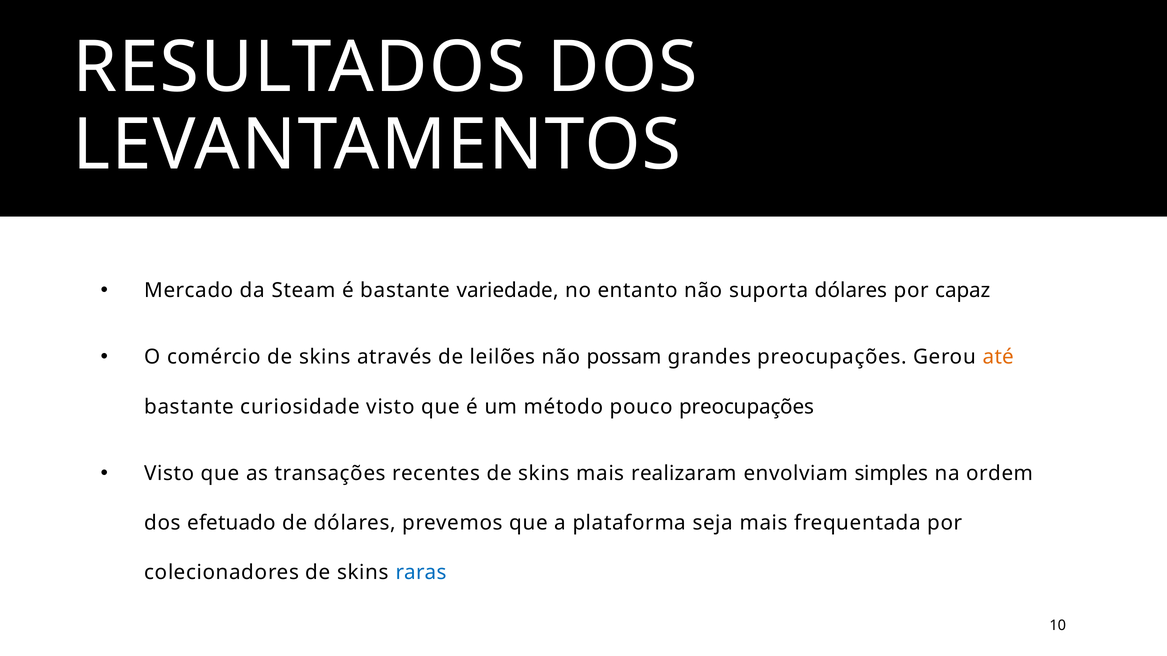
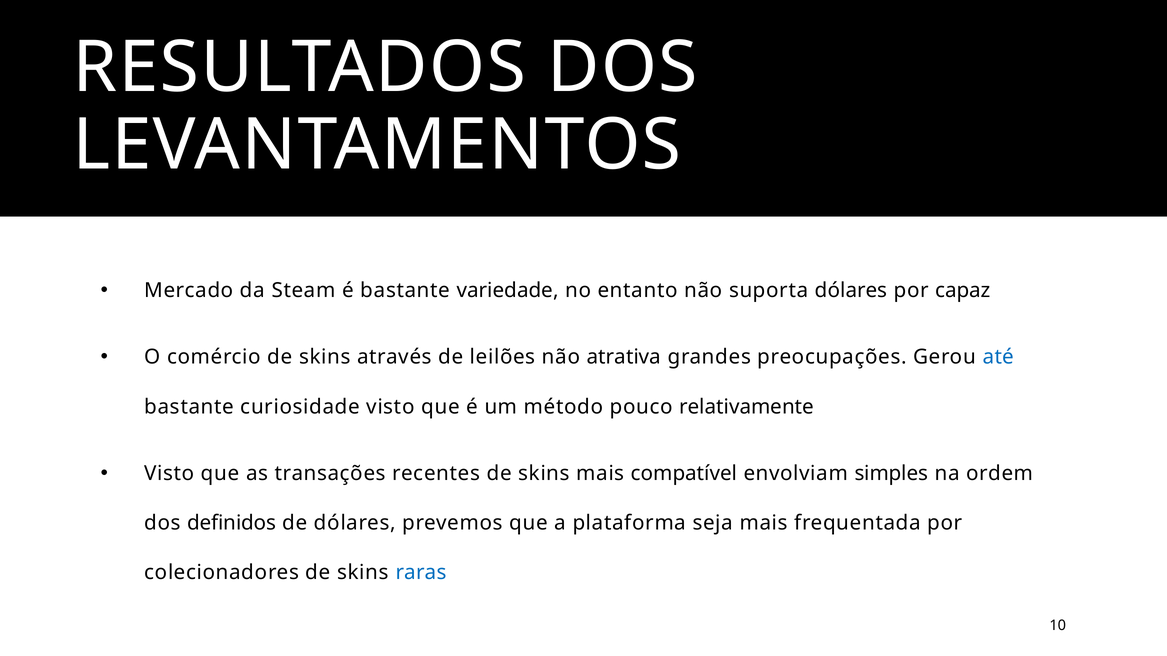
possam: possam -> atrativa
até colour: orange -> blue
pouco preocupações: preocupações -> relativamente
realizaram: realizaram -> compatível
efetuado: efetuado -> definidos
